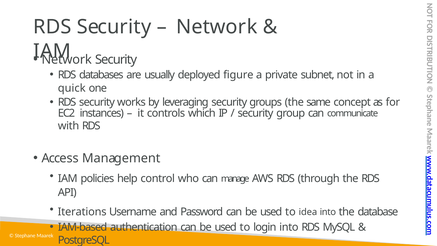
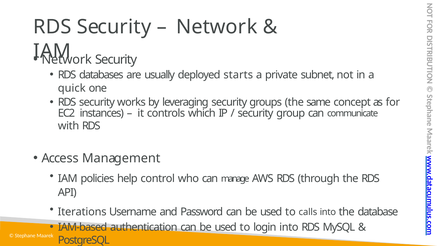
figure: figure -> starts
idea: idea -> calls
